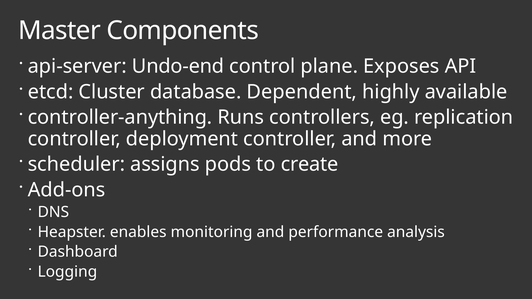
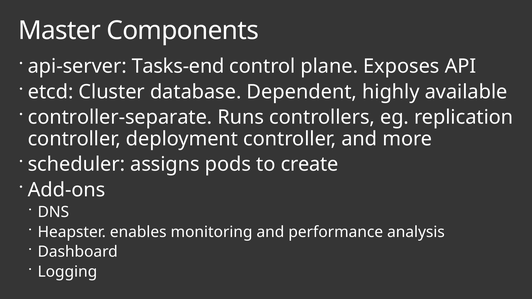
Undo-end: Undo-end -> Tasks-end
controller-anything: controller-anything -> controller-separate
